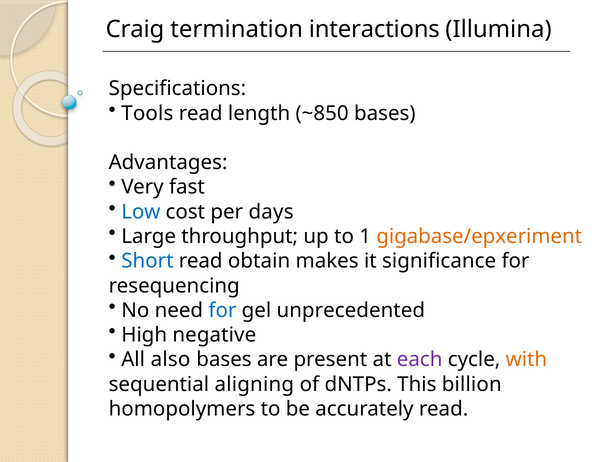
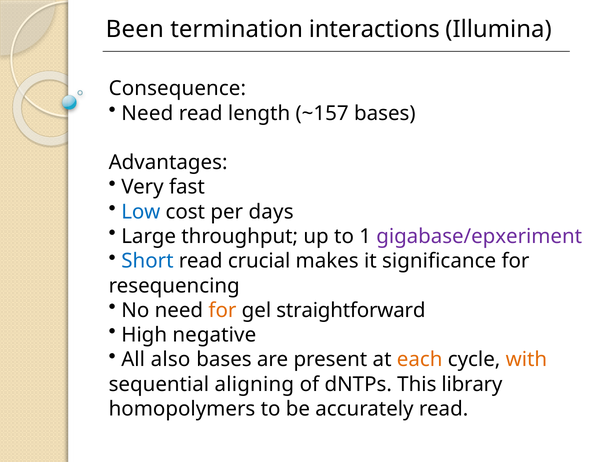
Craig: Craig -> Been
Specifications: Specifications -> Consequence
Tools at (147, 113): Tools -> Need
~850: ~850 -> ~157
gigabase/epxeriment colour: orange -> purple
obtain: obtain -> crucial
for at (222, 310) colour: blue -> orange
unprecedented: unprecedented -> straightforward
each colour: purple -> orange
billion: billion -> library
